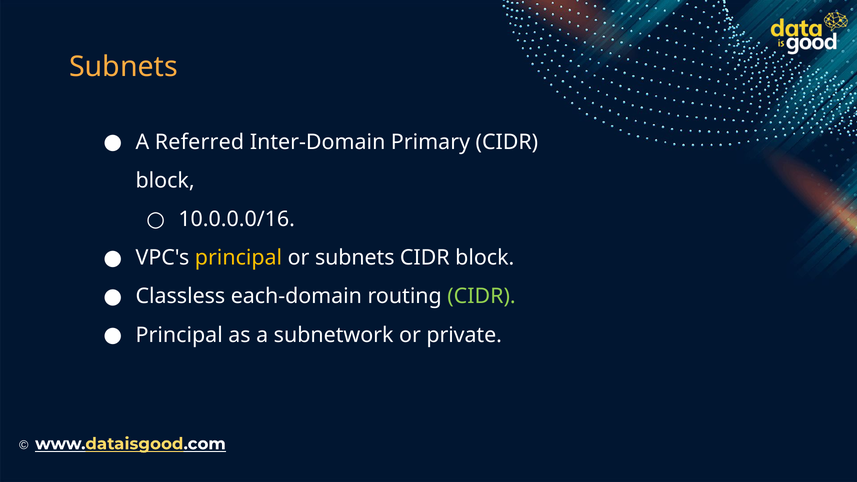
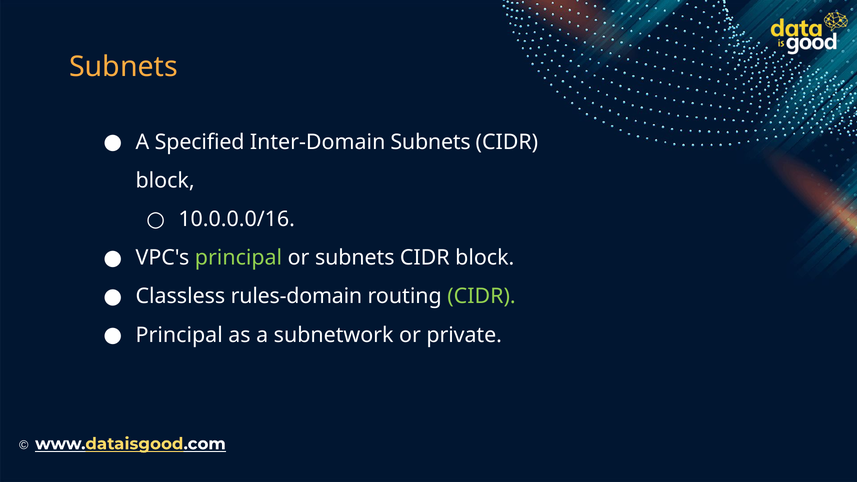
Referred: Referred -> Specified
Inter-Domain Primary: Primary -> Subnets
principal at (238, 258) colour: yellow -> light green
each-domain: each-domain -> rules-domain
